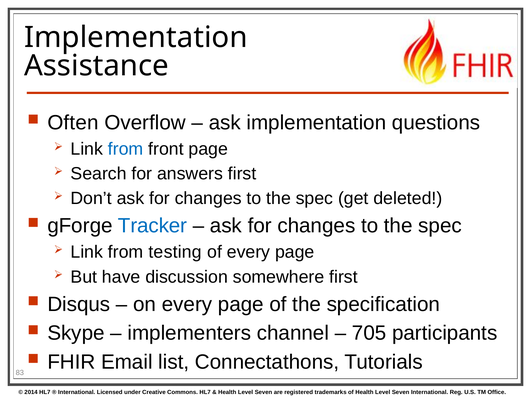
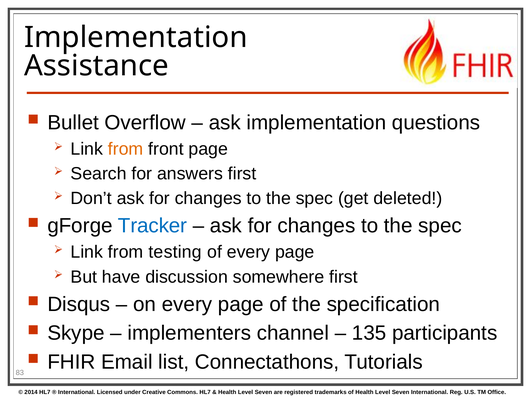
Often: Often -> Bullet
from at (126, 149) colour: blue -> orange
705: 705 -> 135
